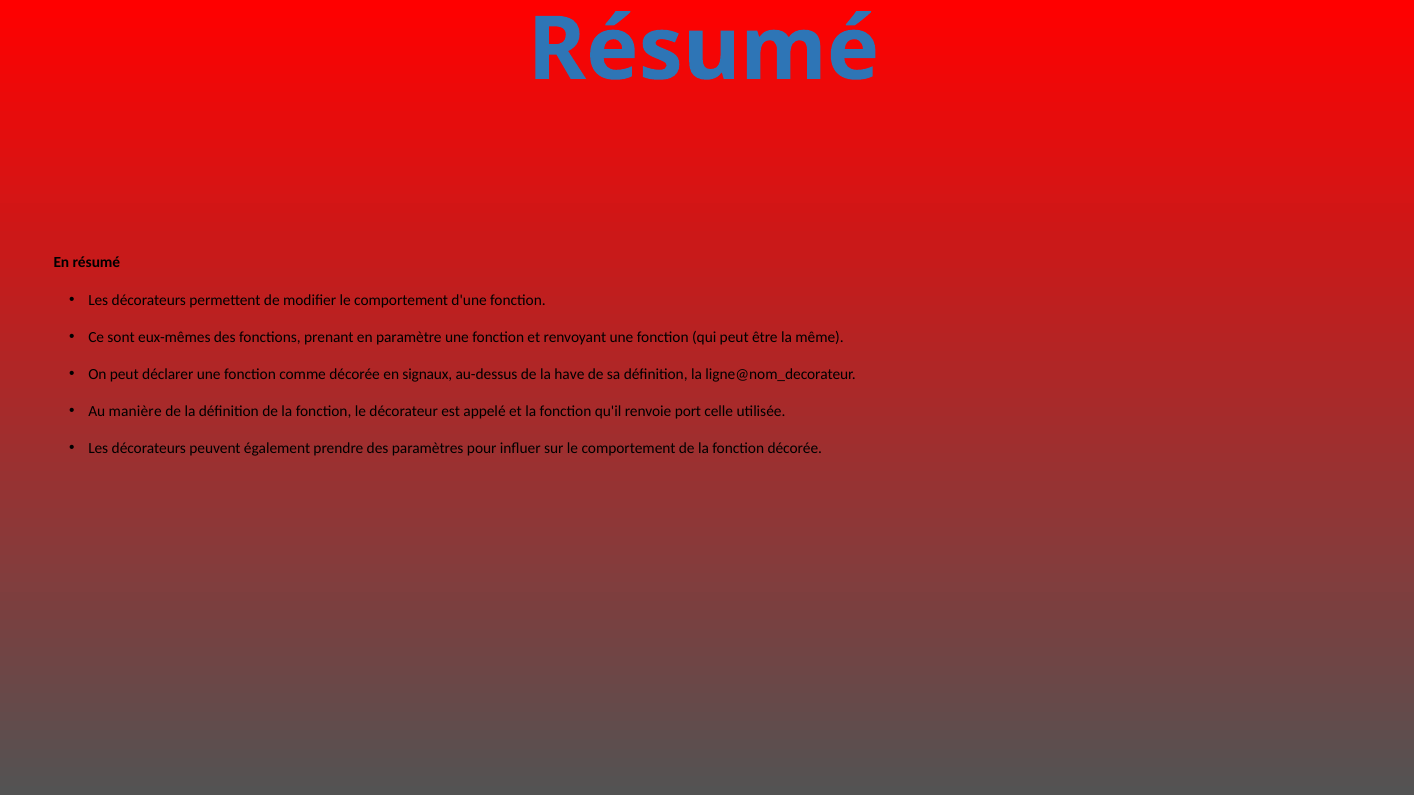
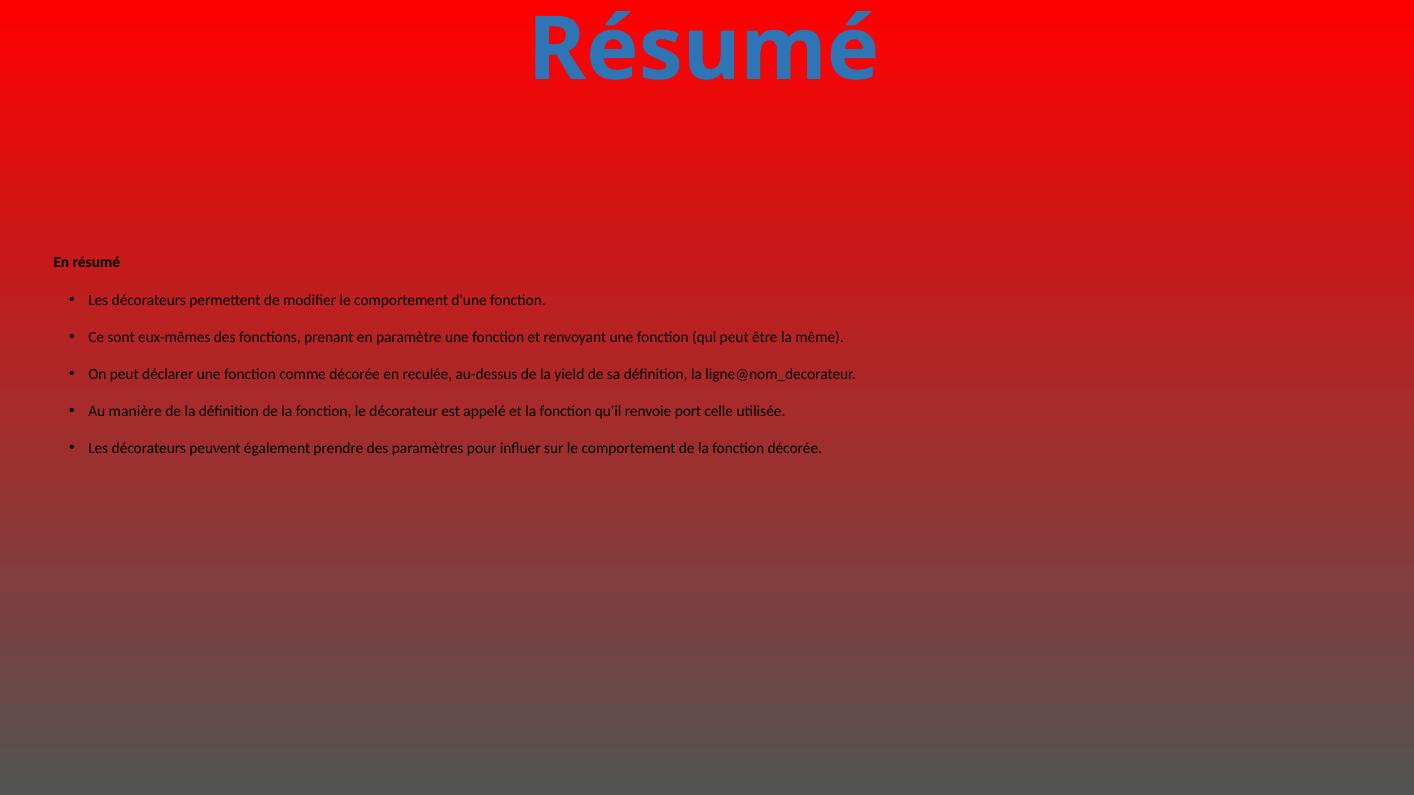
signaux: signaux -> reculée
have: have -> yield
